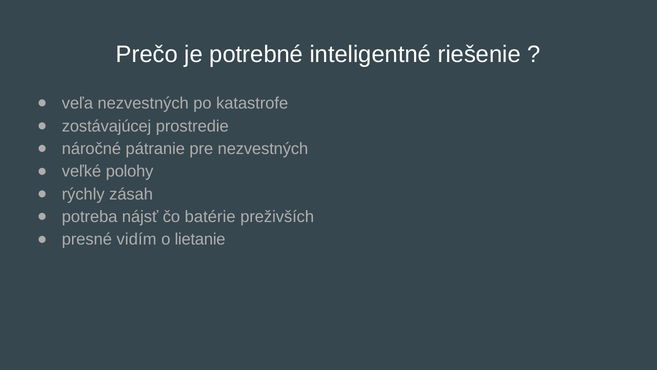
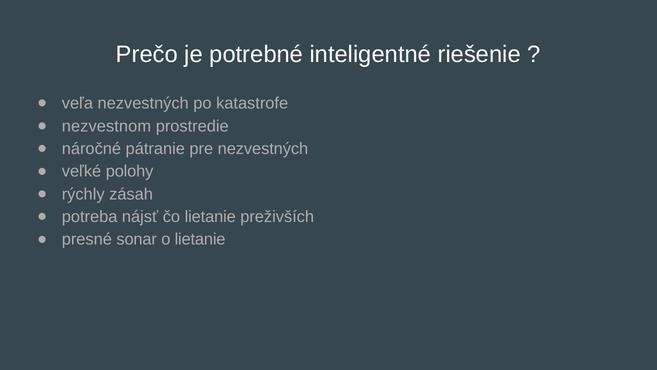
zostávajúcej: zostávajúcej -> nezvestnom
čo batérie: batérie -> lietanie
vidím: vidím -> sonar
